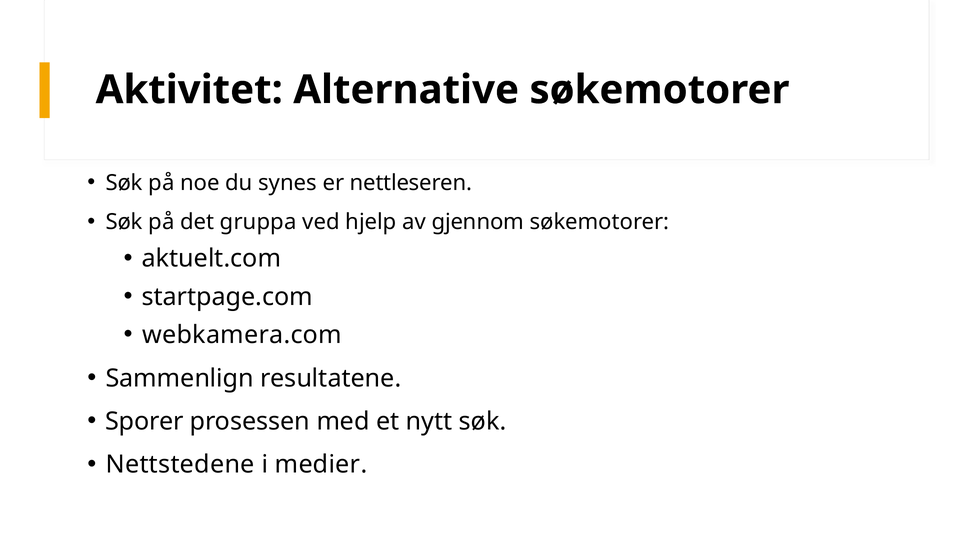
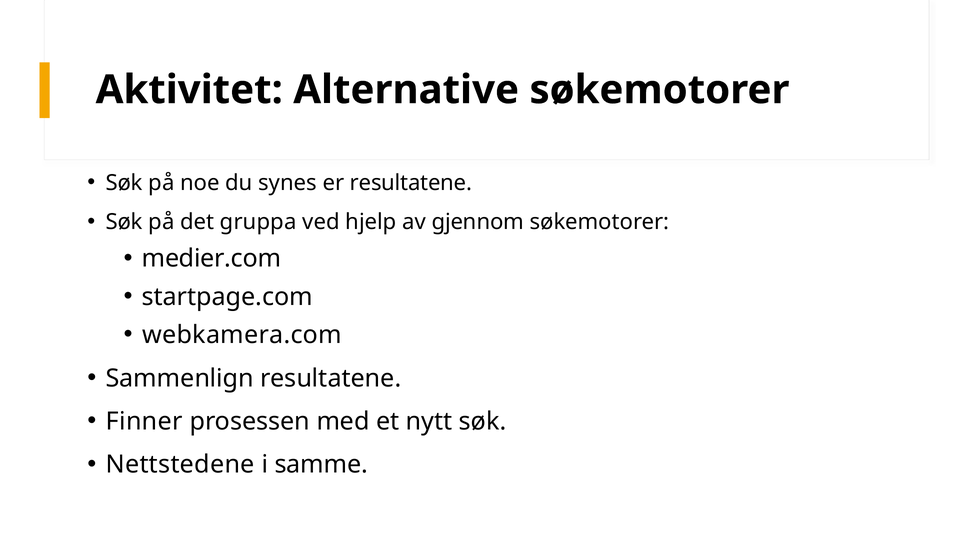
er nettleseren: nettleseren -> resultatene
aktuelt.com: aktuelt.com -> medier.com
Sporer: Sporer -> Finner
medier: medier -> samme
